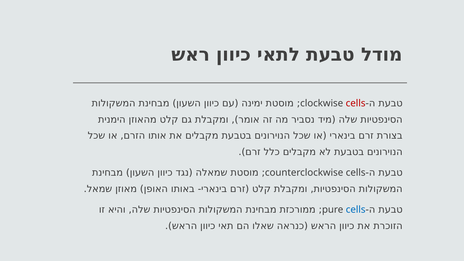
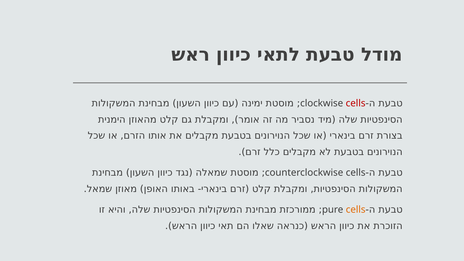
cells at (356, 210) colour: blue -> orange
